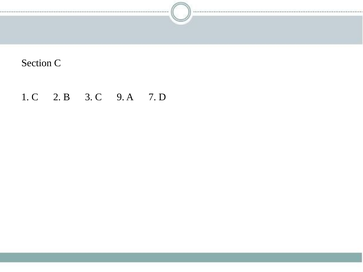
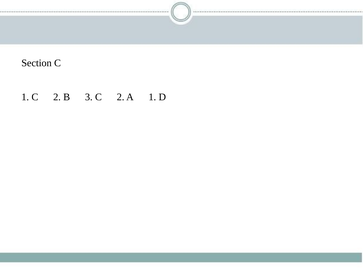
3 C 9: 9 -> 2
A 7: 7 -> 1
